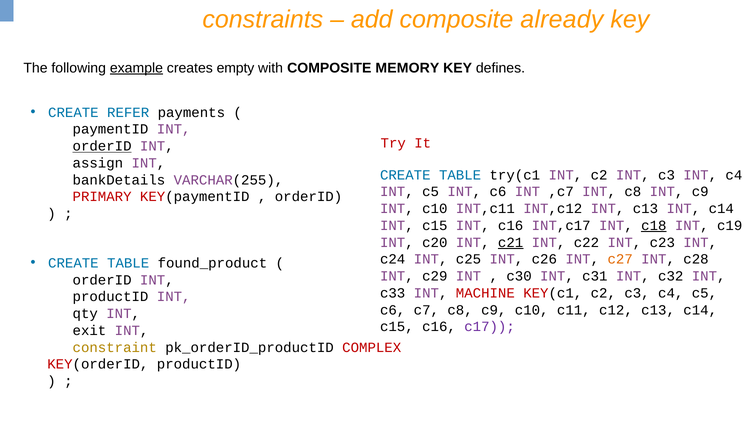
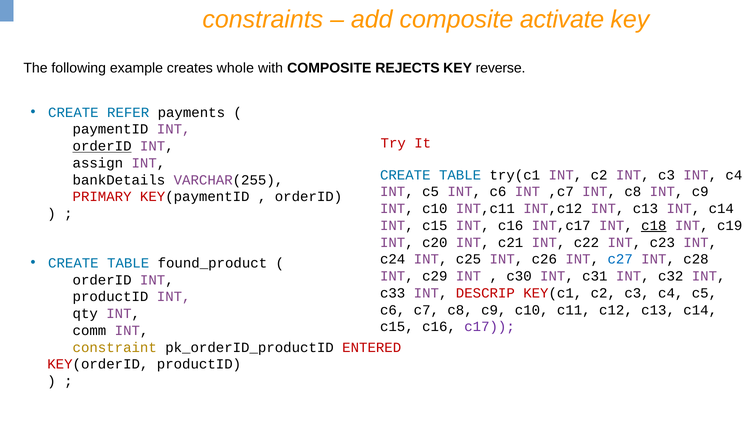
already: already -> activate
example underline: present -> none
empty: empty -> whole
MEMORY: MEMORY -> REJECTS
defines: defines -> reverse
c21 underline: present -> none
c27 colour: orange -> blue
MACHINE: MACHINE -> DESCRIP
exit: exit -> comm
COMPLEX: COMPLEX -> ENTERED
